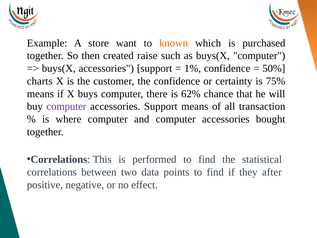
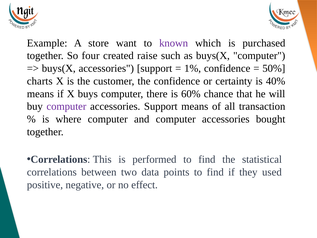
known colour: orange -> purple
then: then -> four
75%: 75% -> 40%
62%: 62% -> 60%
after: after -> used
